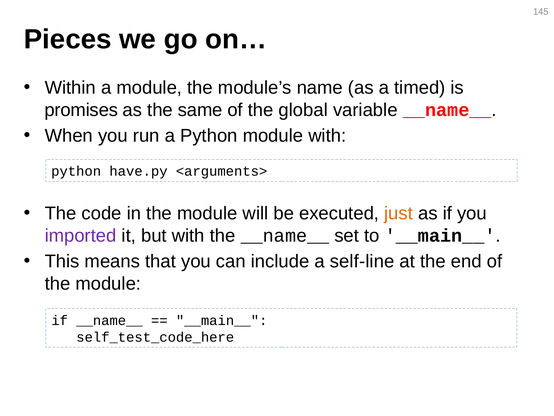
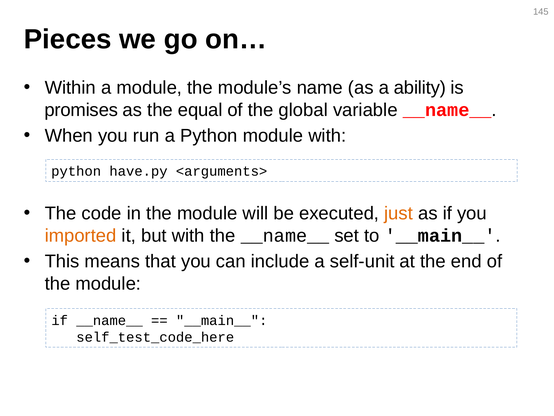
timed: timed -> ability
same: same -> equal
imported colour: purple -> orange
self-line: self-line -> self-unit
